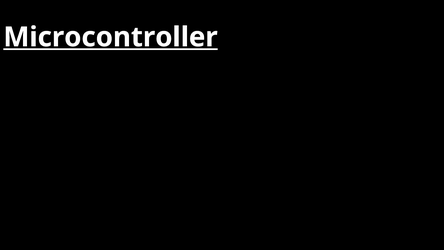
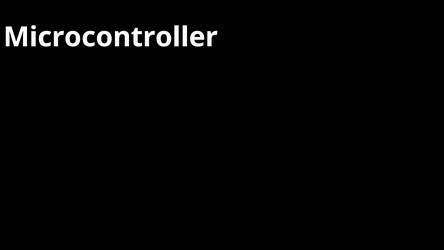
Microcontroller underline: present -> none
